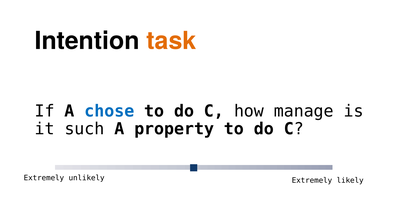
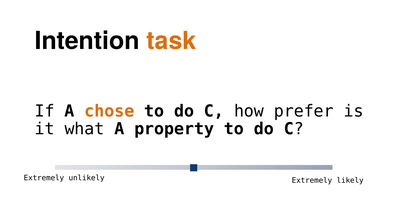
chose colour: blue -> orange
manage: manage -> prefer
such: such -> what
